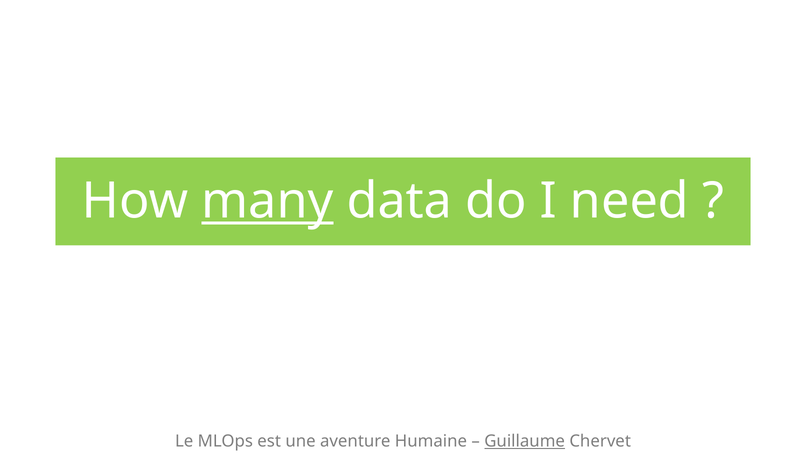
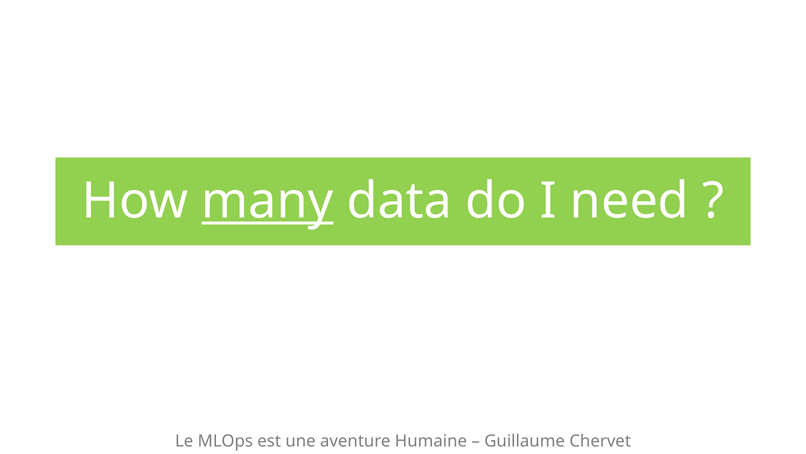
Guillaume underline: present -> none
